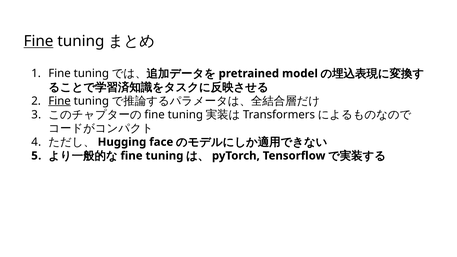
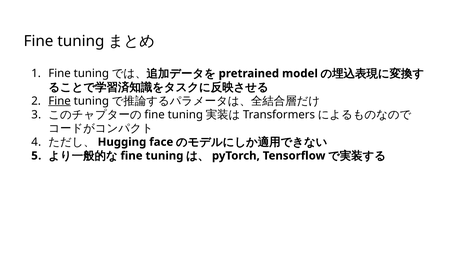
Fine at (39, 41) underline: present -> none
